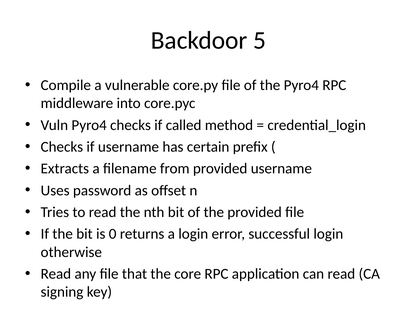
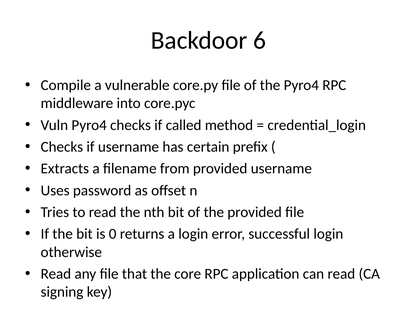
5: 5 -> 6
